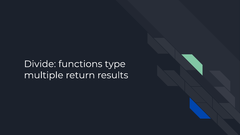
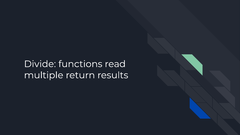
type: type -> read
